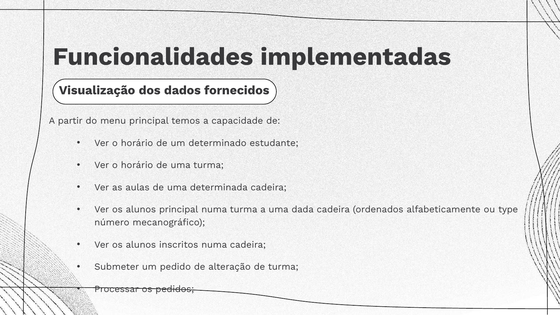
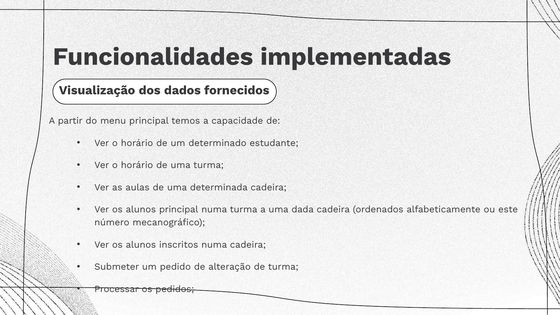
type: type -> este
